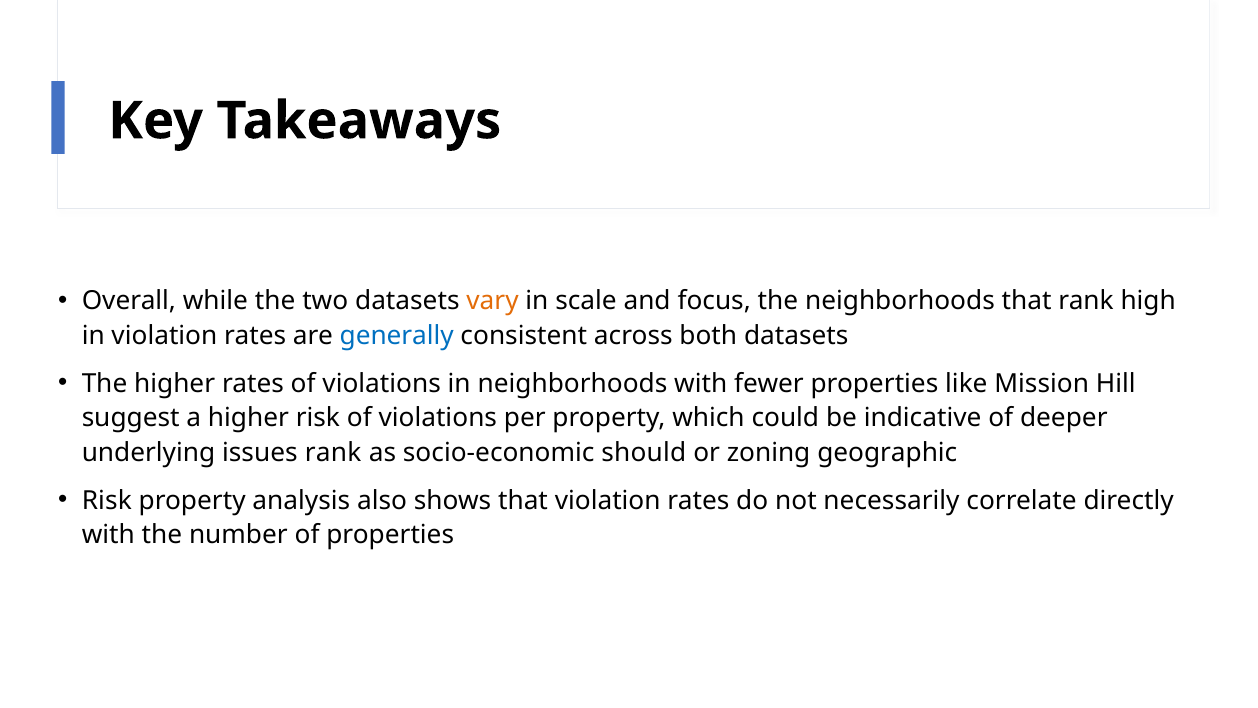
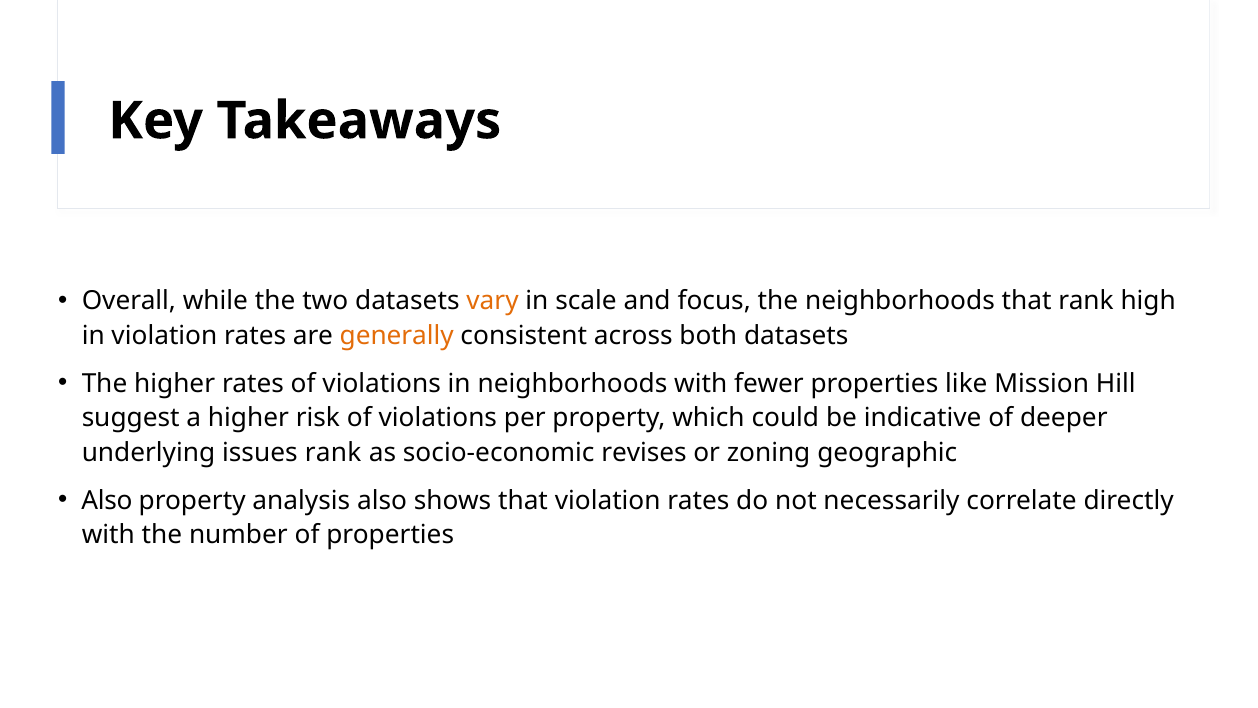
generally colour: blue -> orange
should: should -> revises
Risk at (107, 500): Risk -> Also
